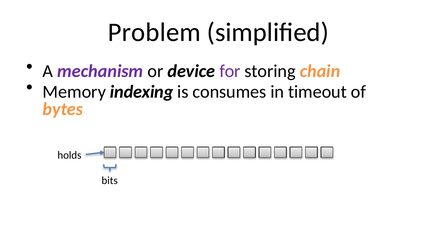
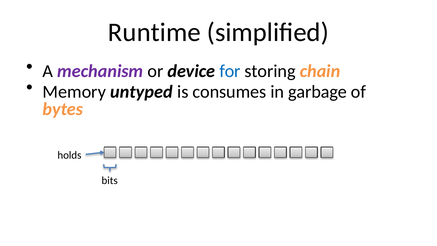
Problem: Problem -> Runtime
for colour: purple -> blue
indexing: indexing -> untyped
timeout: timeout -> garbage
